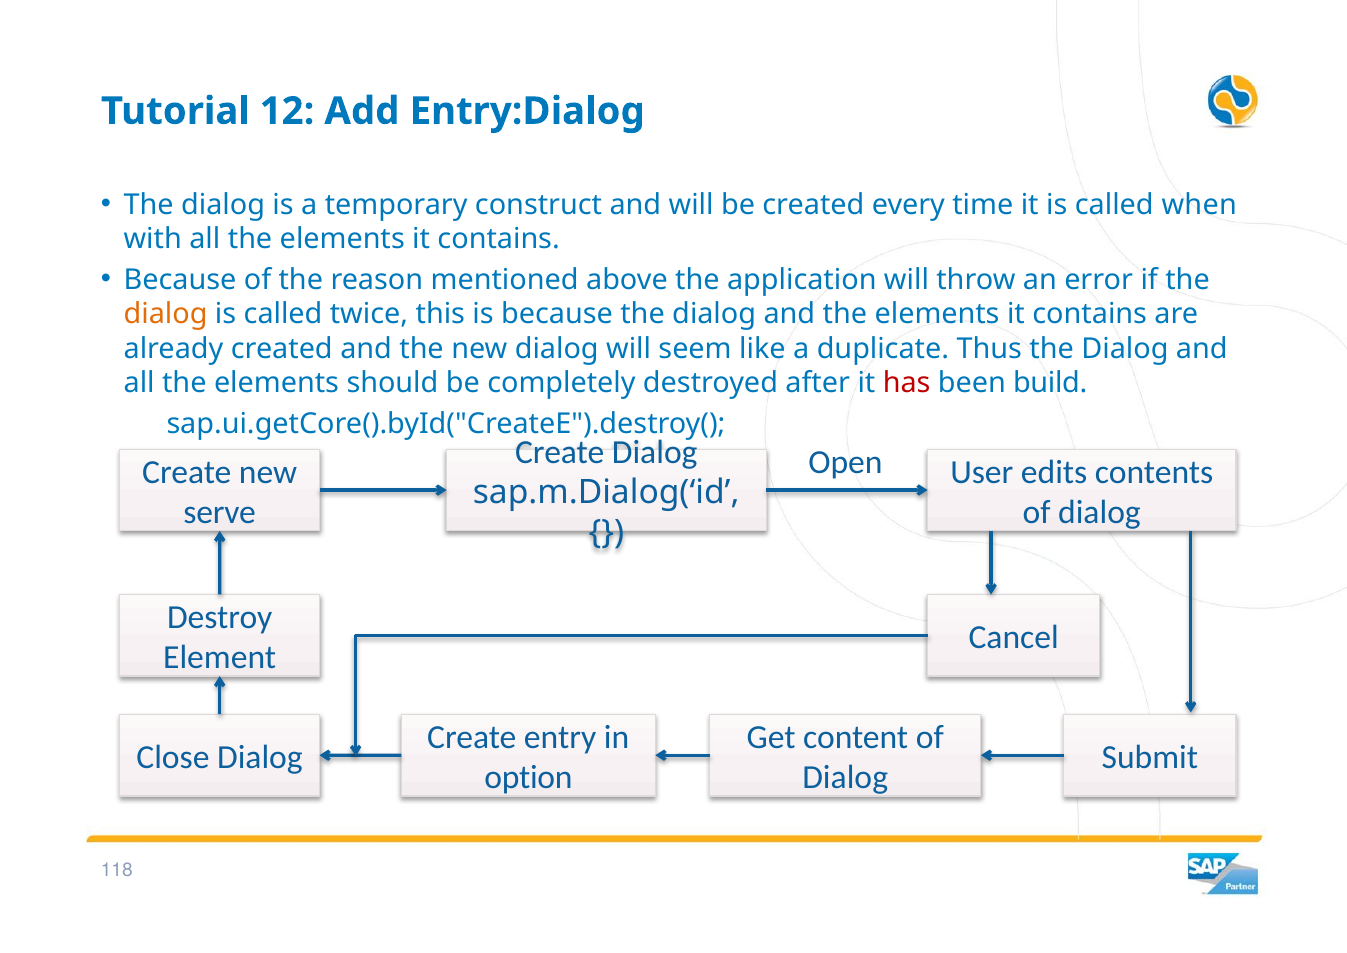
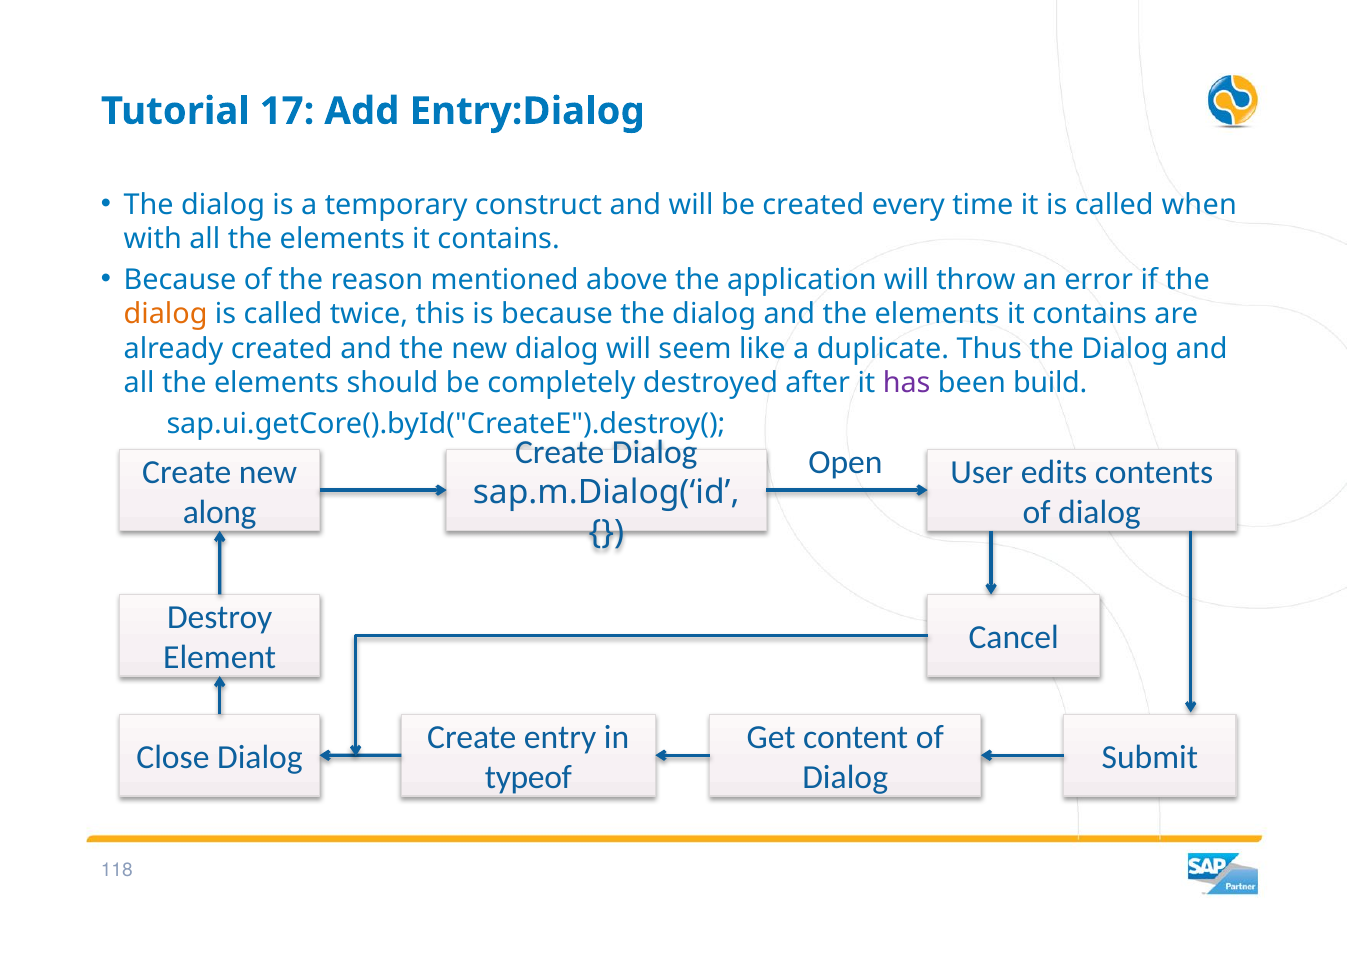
12: 12 -> 17
has colour: red -> purple
serve: serve -> along
option: option -> typeof
